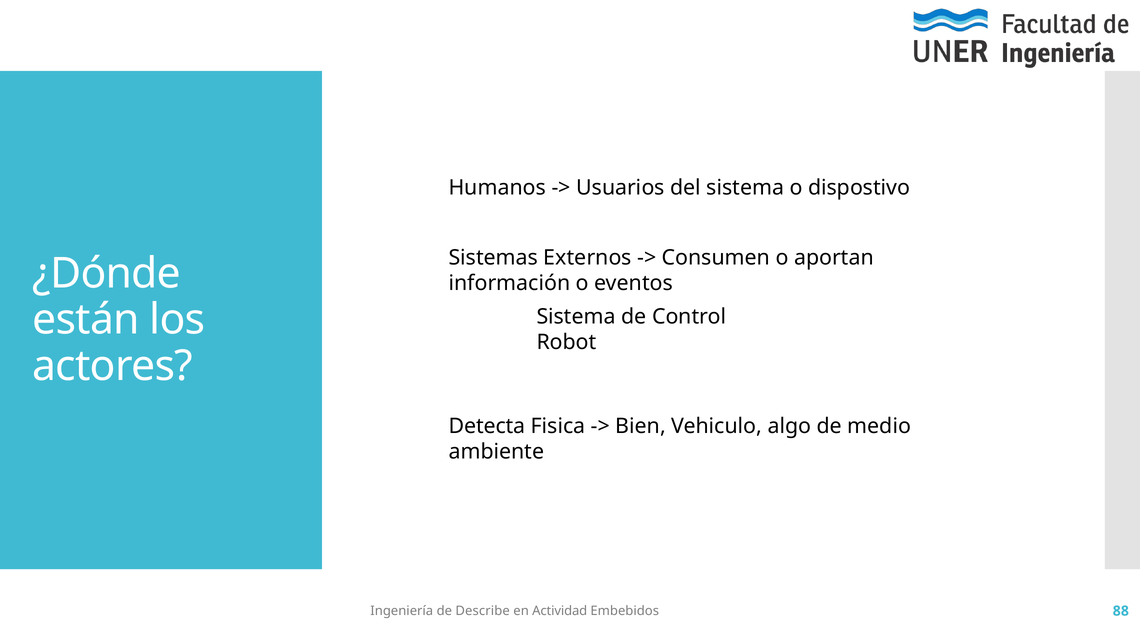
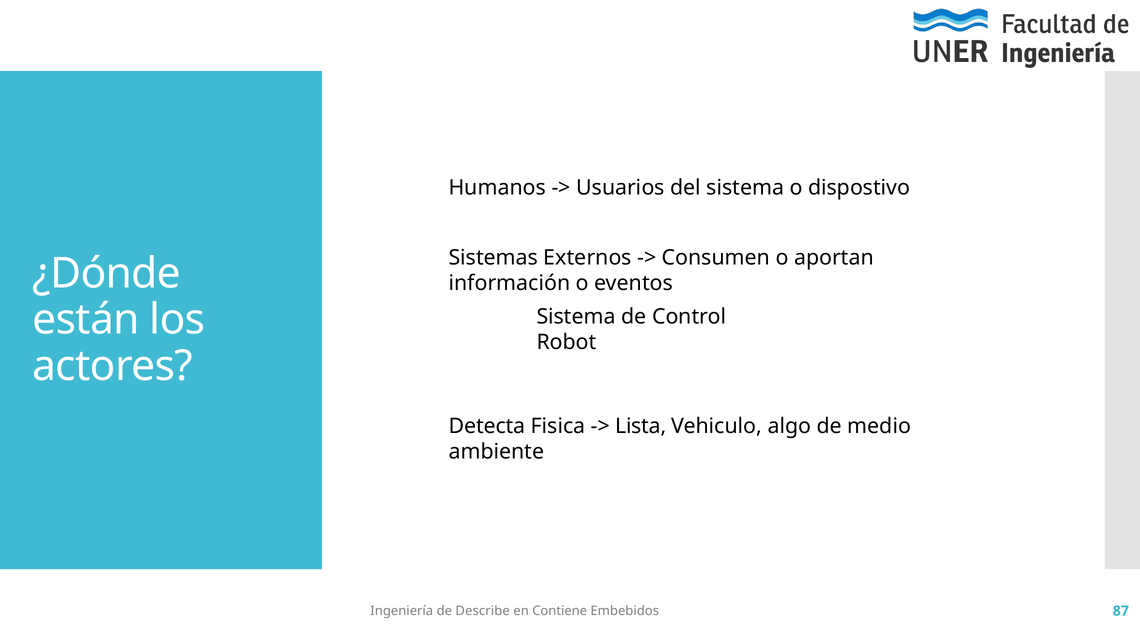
Bien: Bien -> Lista
Actividad: Actividad -> Contiene
88: 88 -> 87
